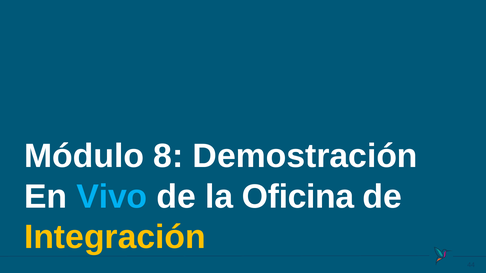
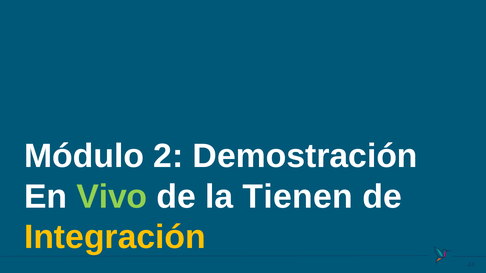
8: 8 -> 2
Vivo colour: light blue -> light green
Oficina: Oficina -> Tienen
